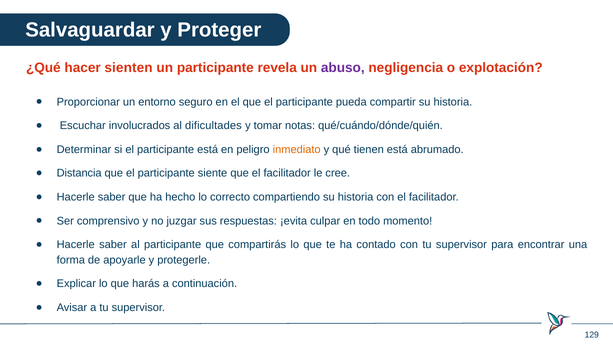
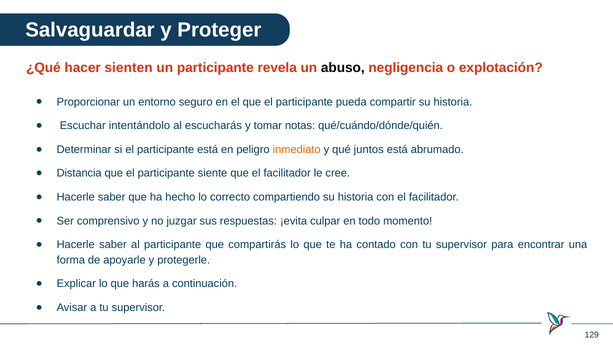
abuso colour: purple -> black
involucrados: involucrados -> intentándolo
dificultades: dificultades -> escucharás
tienen: tienen -> juntos
